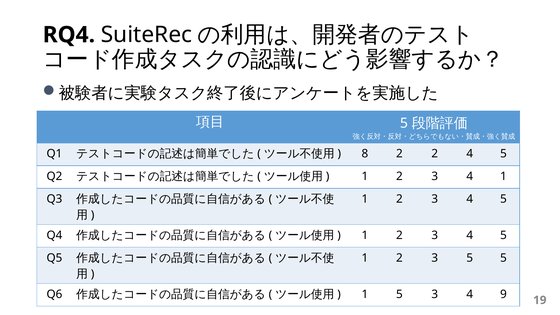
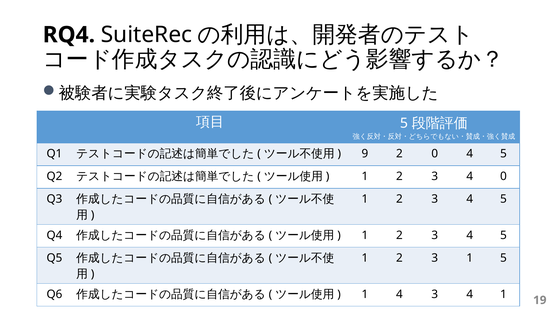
8: 8 -> 9
2 2: 2 -> 0
4 1: 1 -> 0
3 5: 5 -> 1
1 5: 5 -> 4
4 9: 9 -> 1
